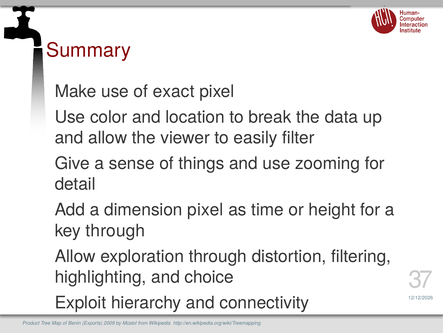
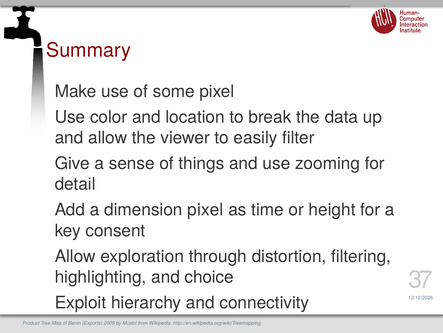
exact: exact -> some
key through: through -> consent
